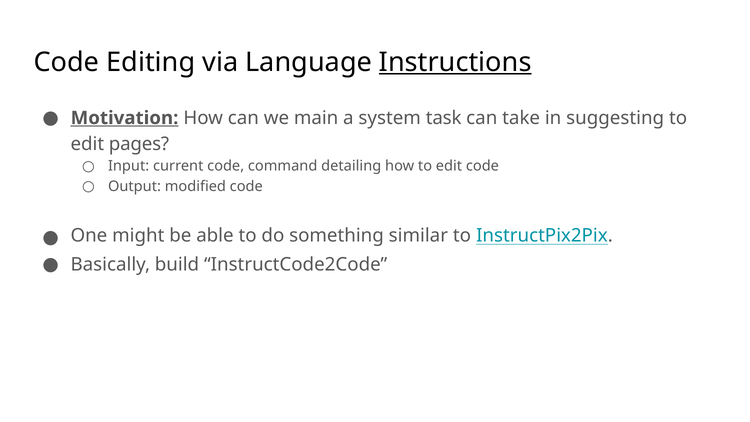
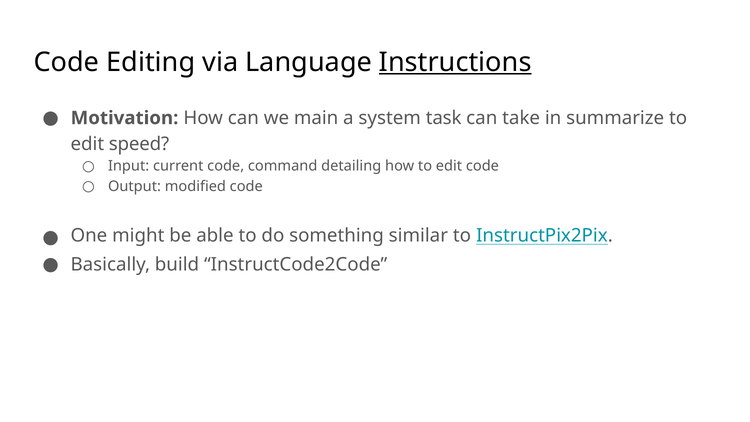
Motivation underline: present -> none
suggesting: suggesting -> summarize
pages: pages -> speed
